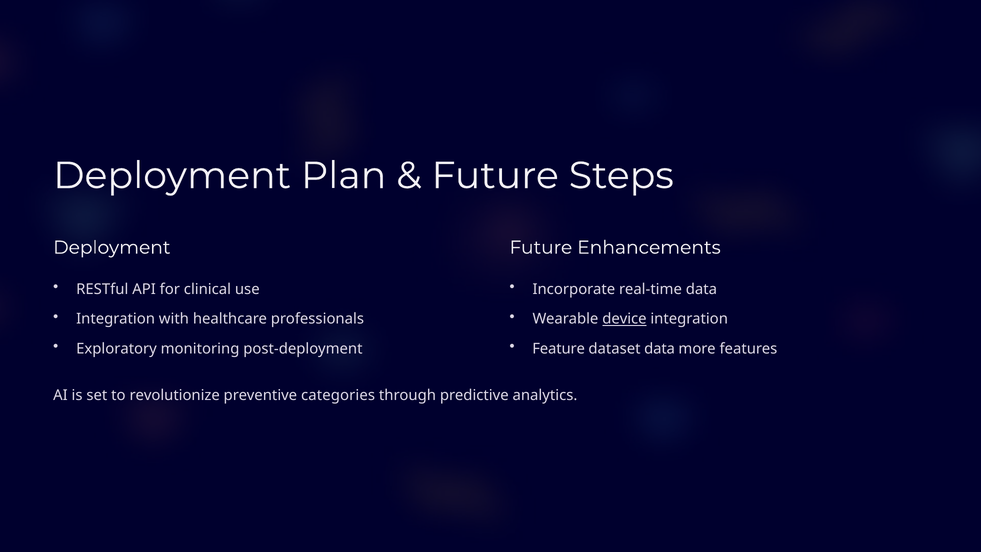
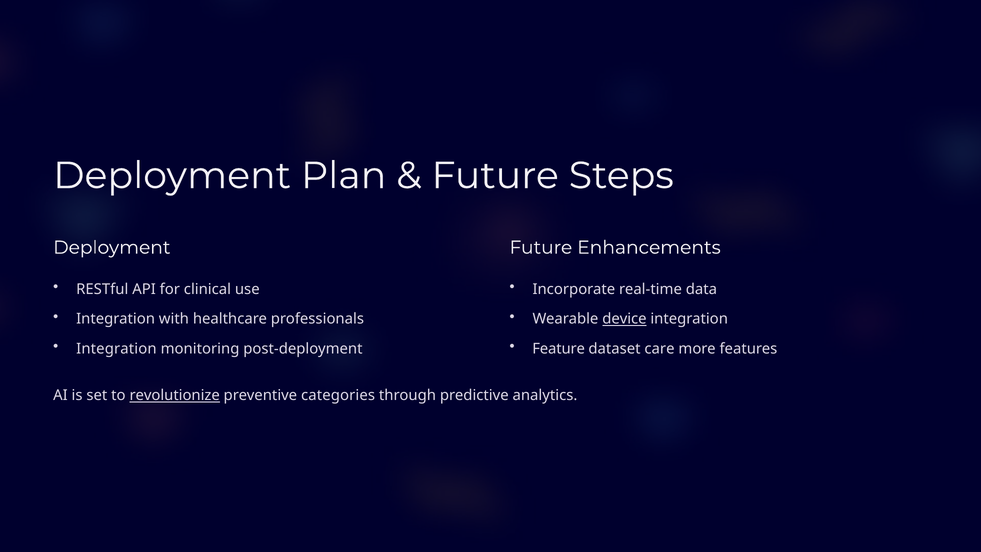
Exploratory at (117, 349): Exploratory -> Integration
dataset data: data -> care
revolutionize underline: none -> present
